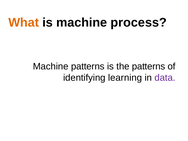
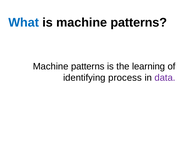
What colour: orange -> blue
is machine process: process -> patterns
the patterns: patterns -> learning
learning: learning -> process
